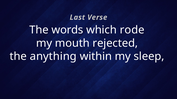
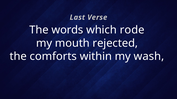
anything: anything -> comforts
sleep: sleep -> wash
